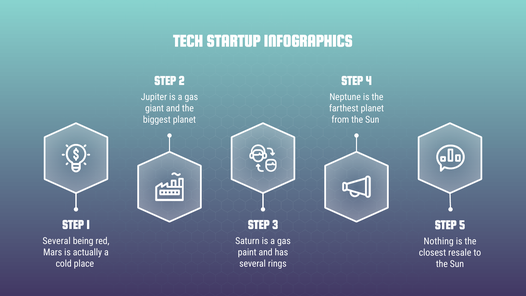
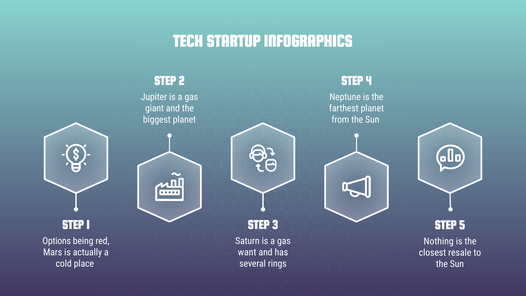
Several at (57, 241): Several -> Options
paint: paint -> want
